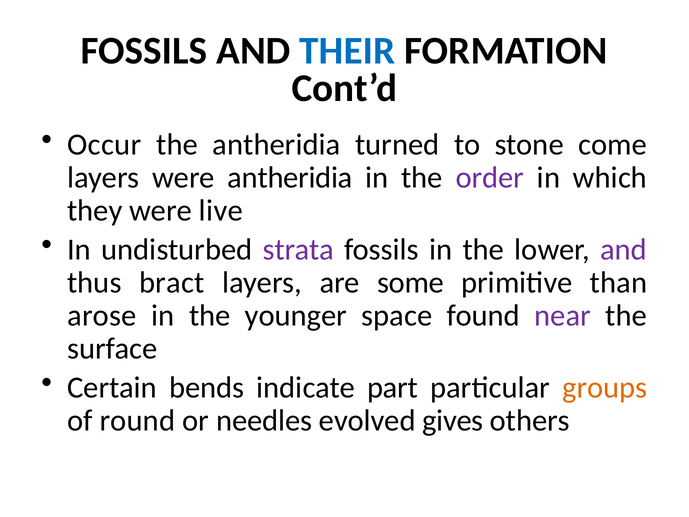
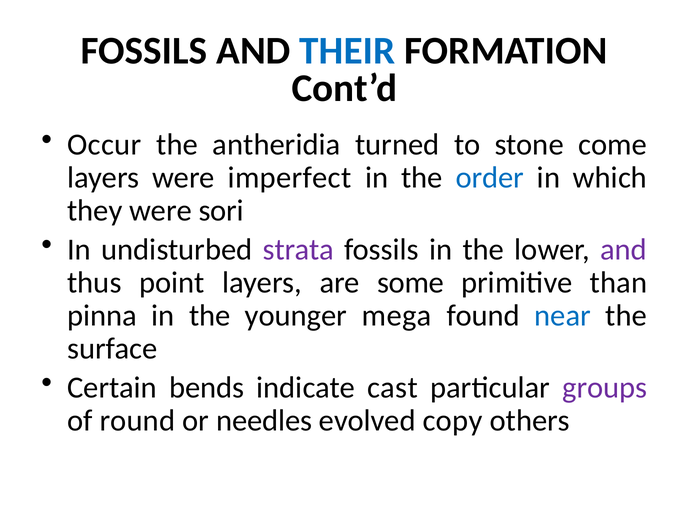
were antheridia: antheridia -> imperfect
order colour: purple -> blue
live: live -> sori
bract: bract -> point
arose: arose -> pinna
space: space -> mega
near colour: purple -> blue
part: part -> cast
groups colour: orange -> purple
gives: gives -> copy
